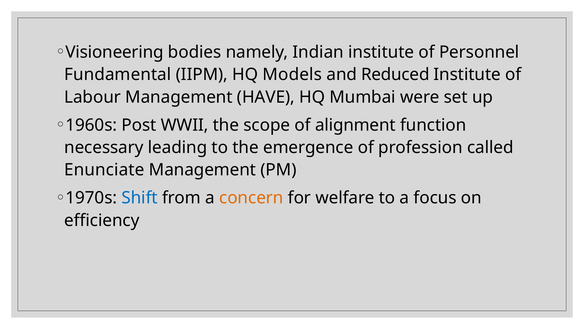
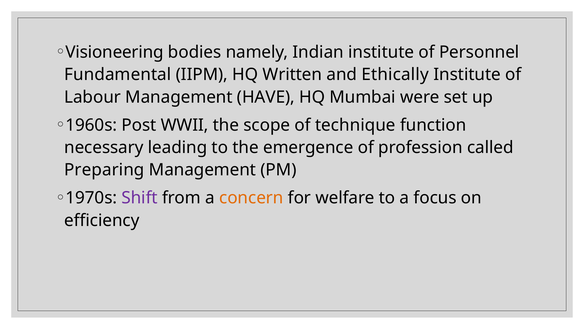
Models: Models -> Written
Reduced: Reduced -> Ethically
alignment: alignment -> technique
Enunciate: Enunciate -> Preparing
Shift colour: blue -> purple
